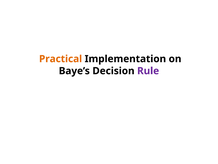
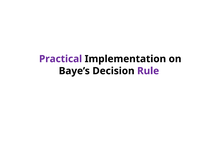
Practical colour: orange -> purple
